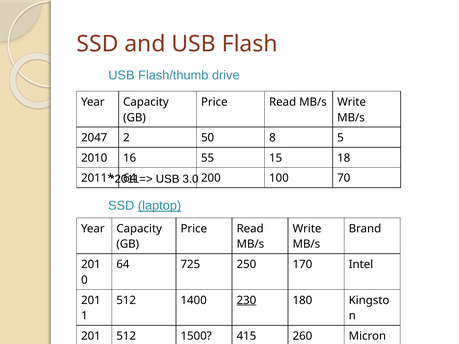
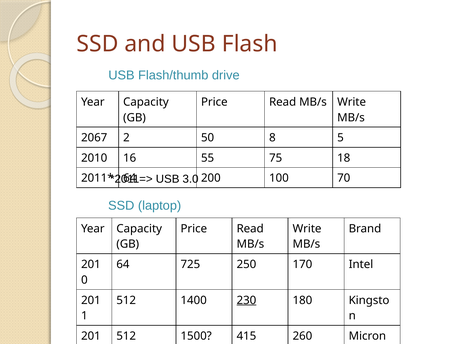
2047: 2047 -> 2067
15: 15 -> 75
laptop underline: present -> none
